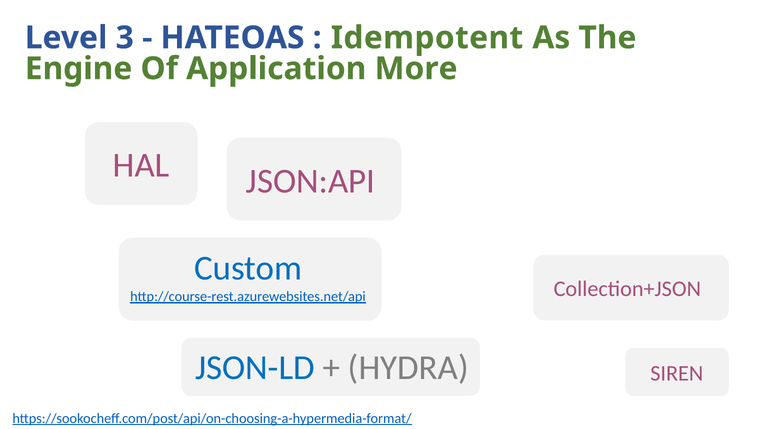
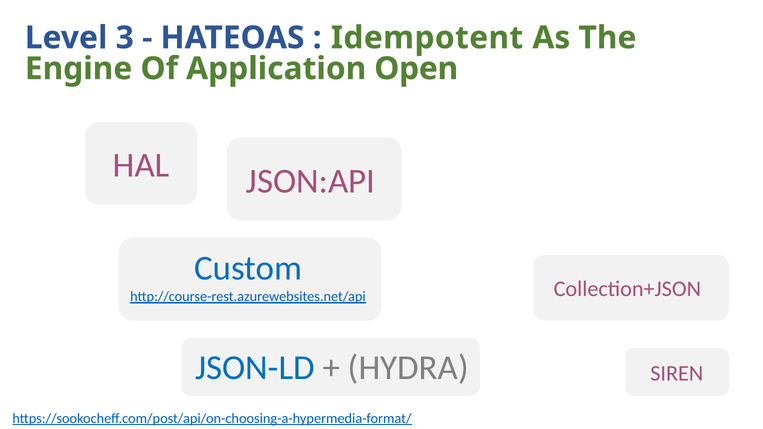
More: More -> Open
